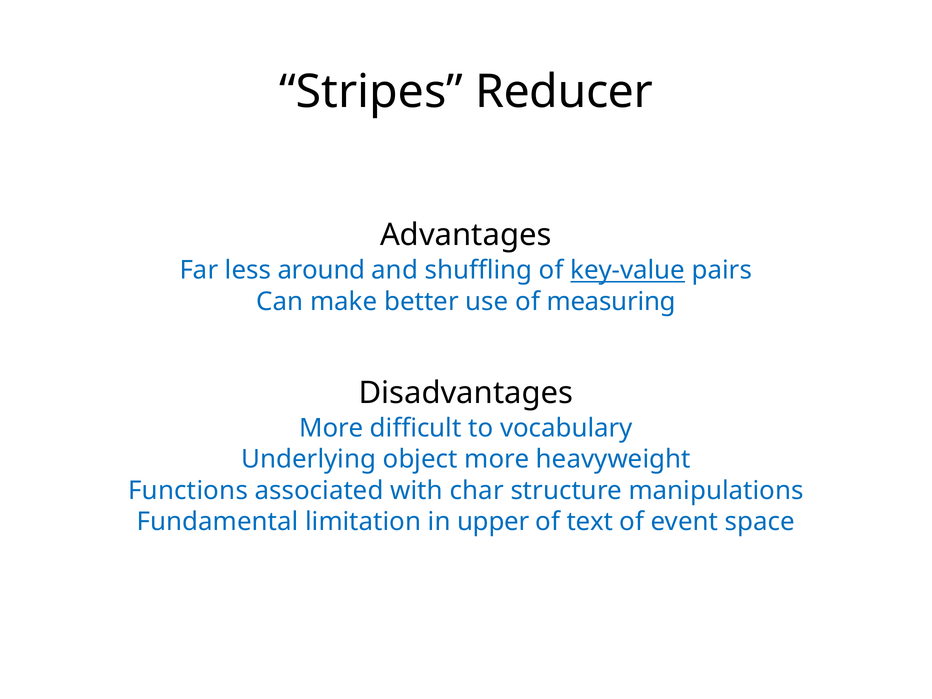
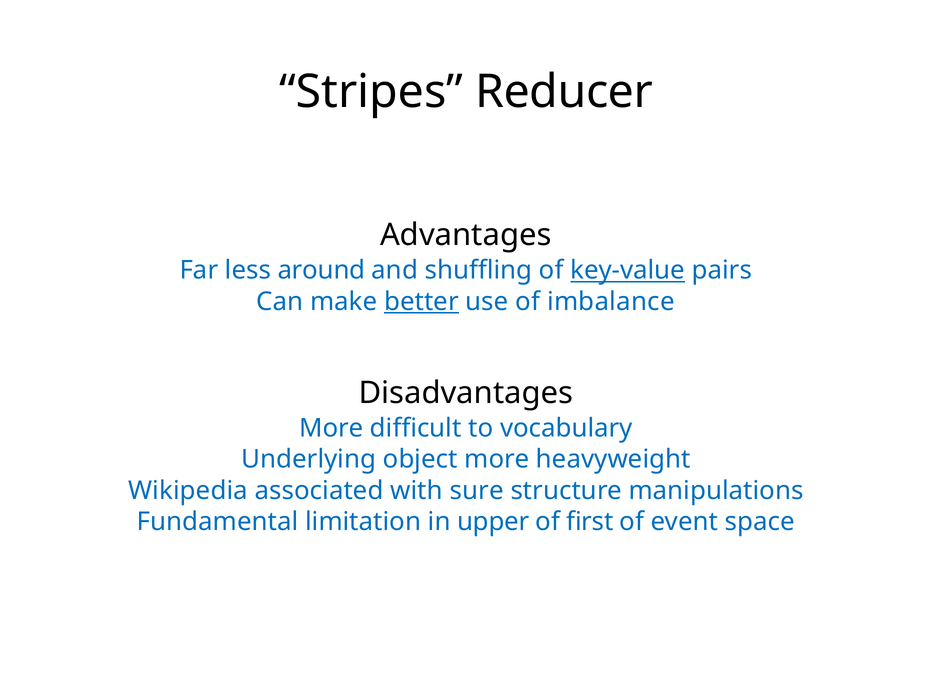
better underline: none -> present
measuring: measuring -> imbalance
Functions: Functions -> Wikipedia
char: char -> sure
text: text -> first
